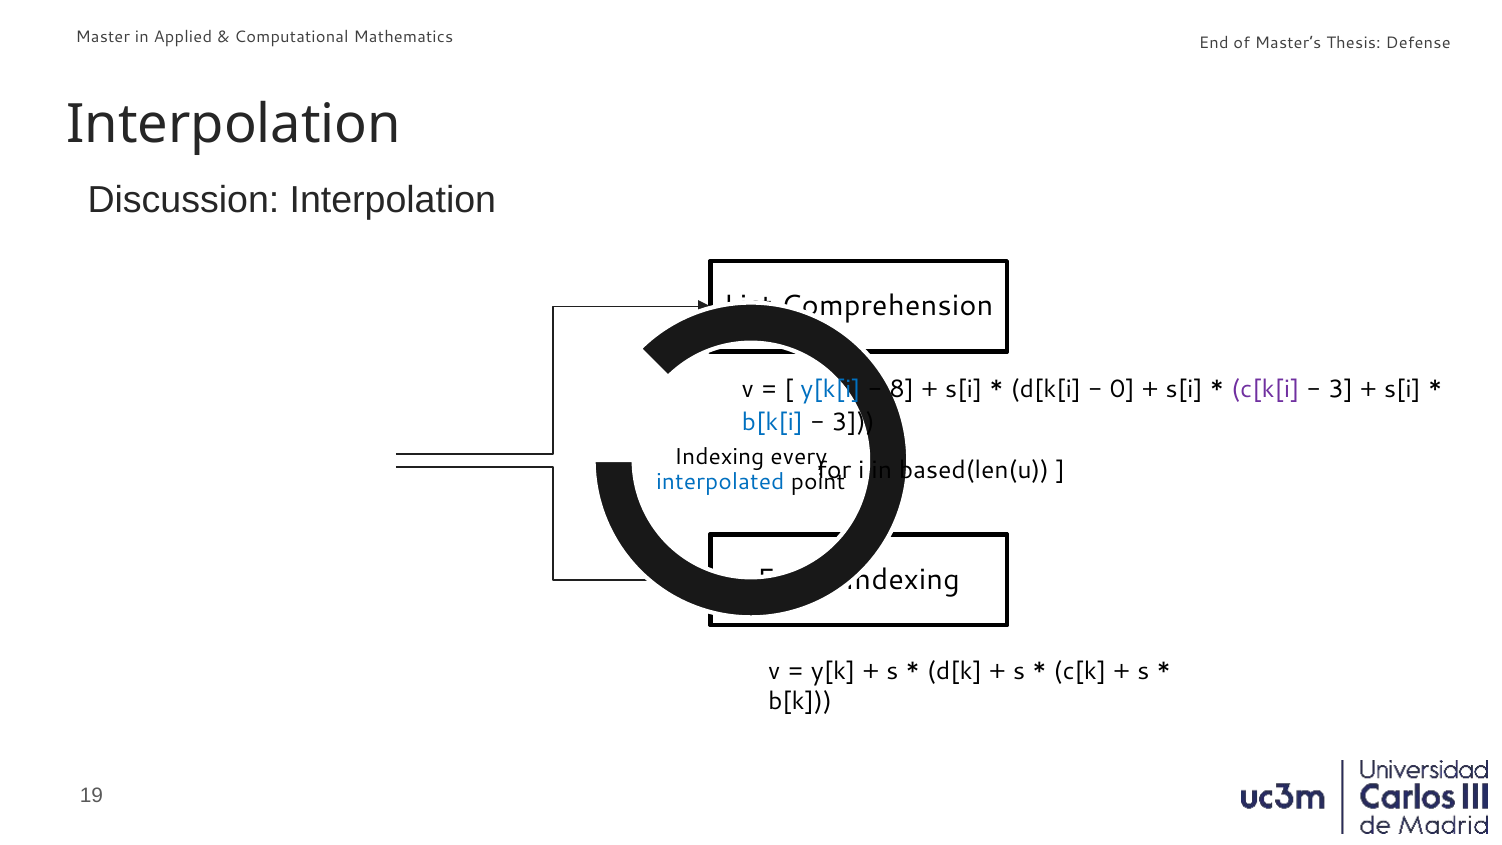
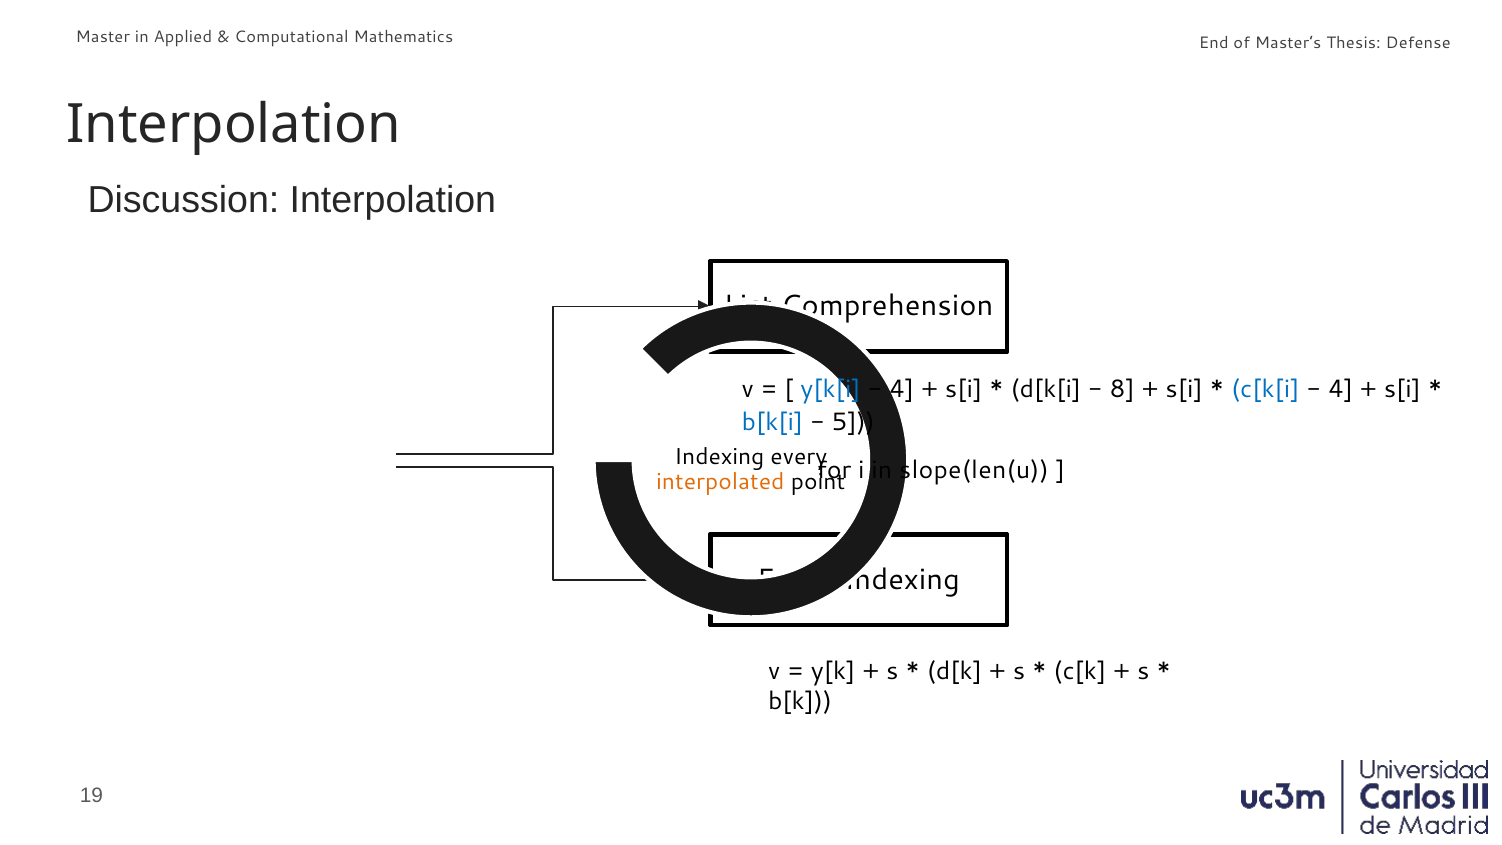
8 at (902, 390): 8 -> 4
0: 0 -> 8
c[k[i colour: purple -> blue
3 at (1341, 390): 3 -> 4
3 at (853, 422): 3 -> 5
based(len(u: based(len(u -> slope(len(u
interpolated colour: blue -> orange
